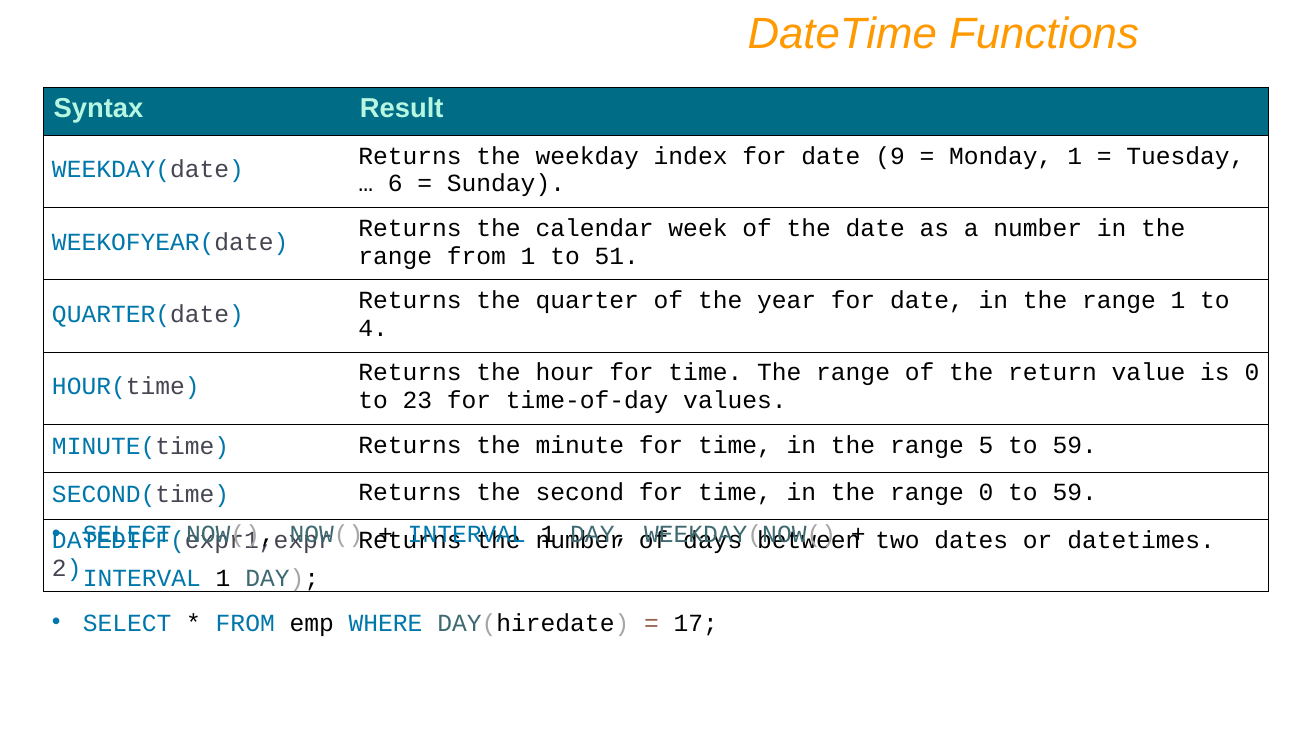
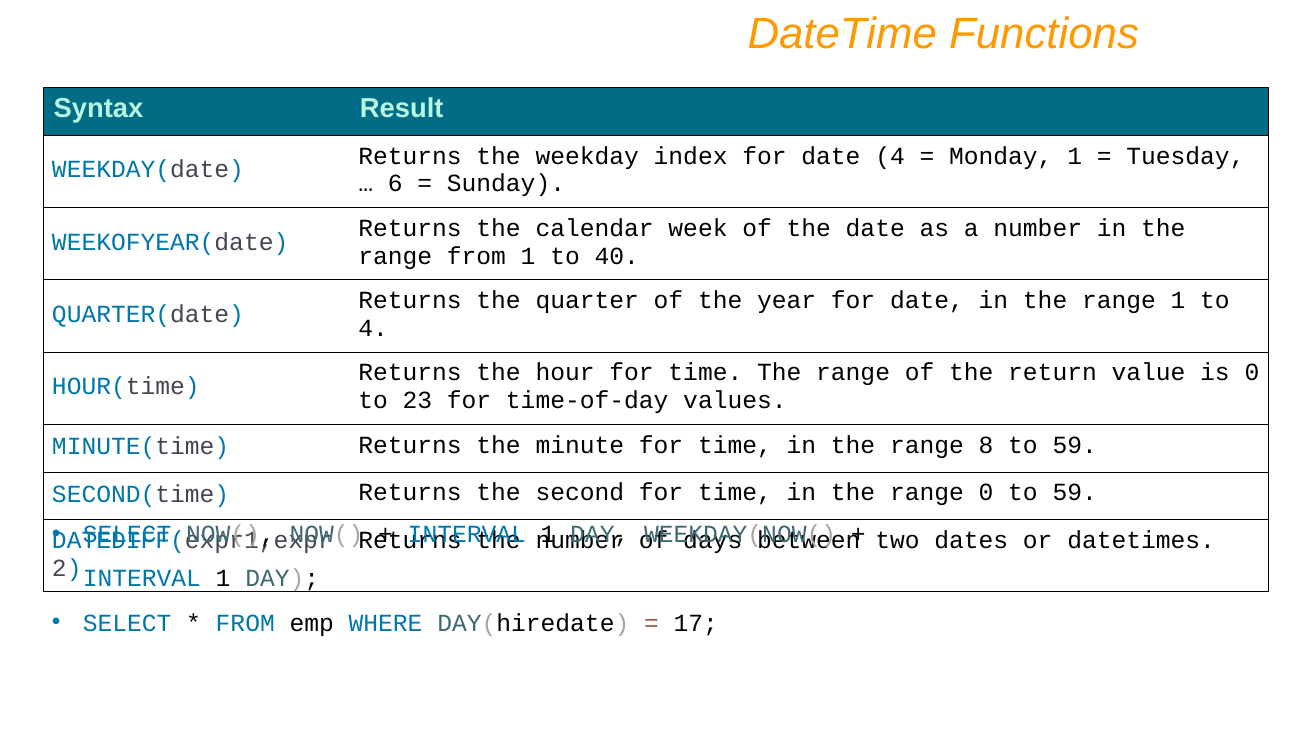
date 9: 9 -> 4
51: 51 -> 40
5: 5 -> 8
